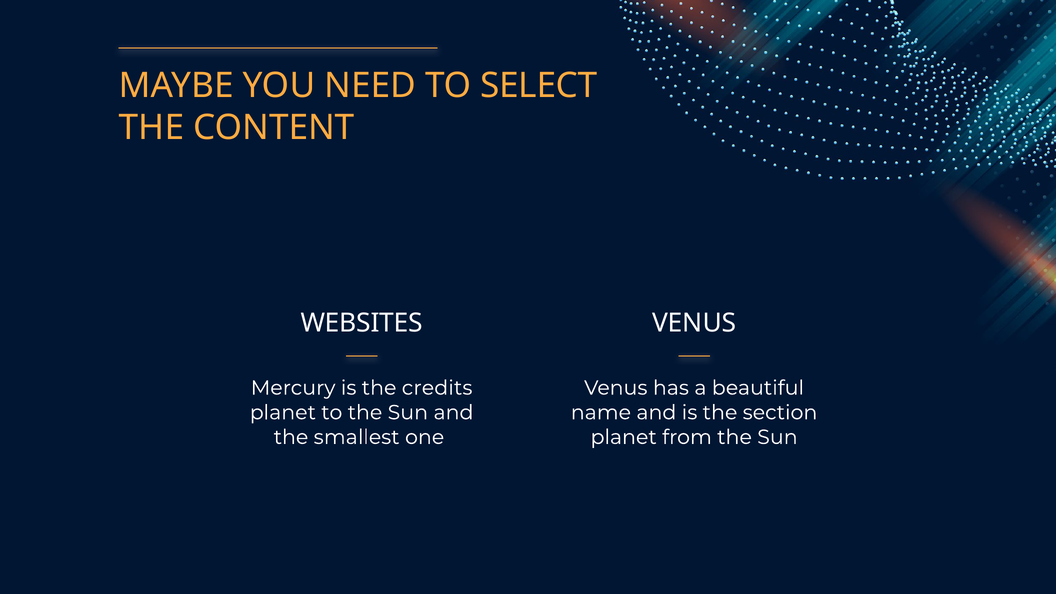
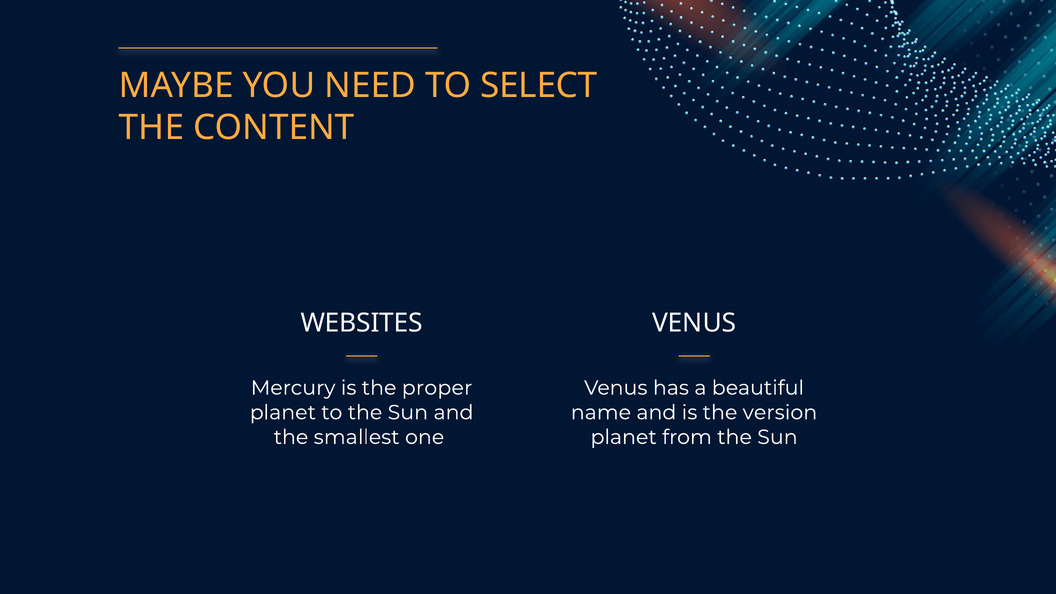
credits: credits -> proper
section: section -> version
